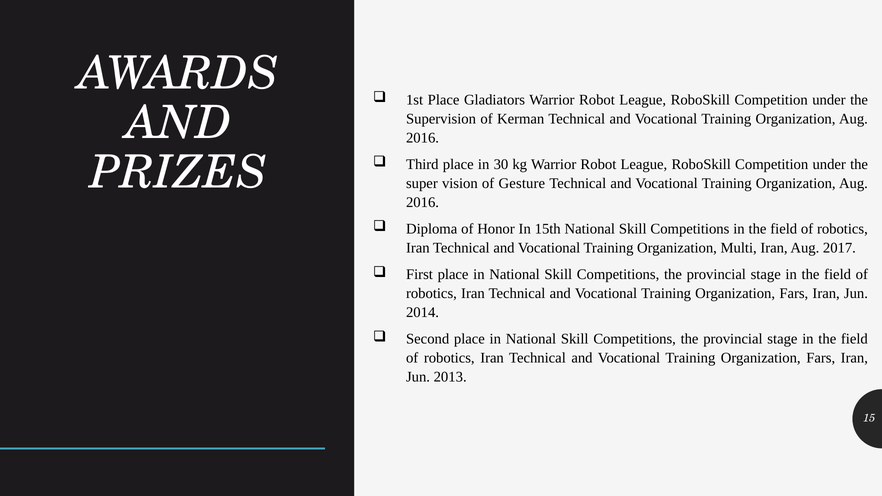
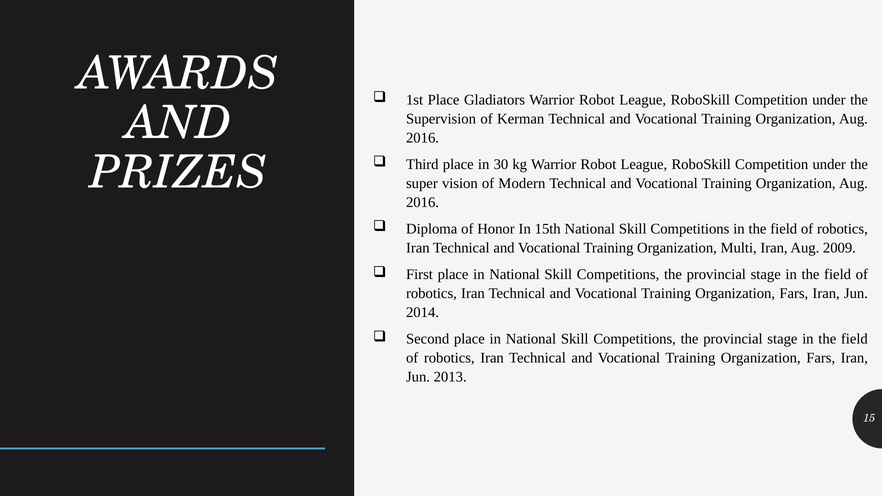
Gesture: Gesture -> Modern
2017: 2017 -> 2009
